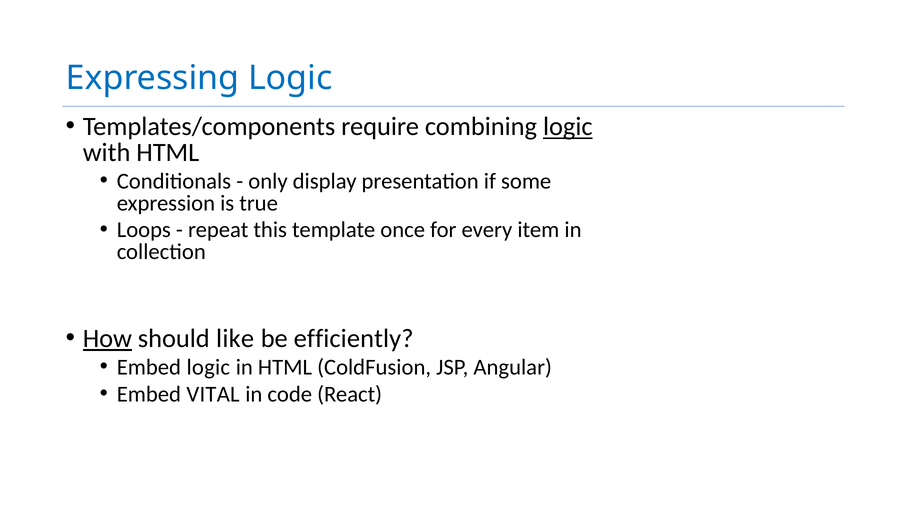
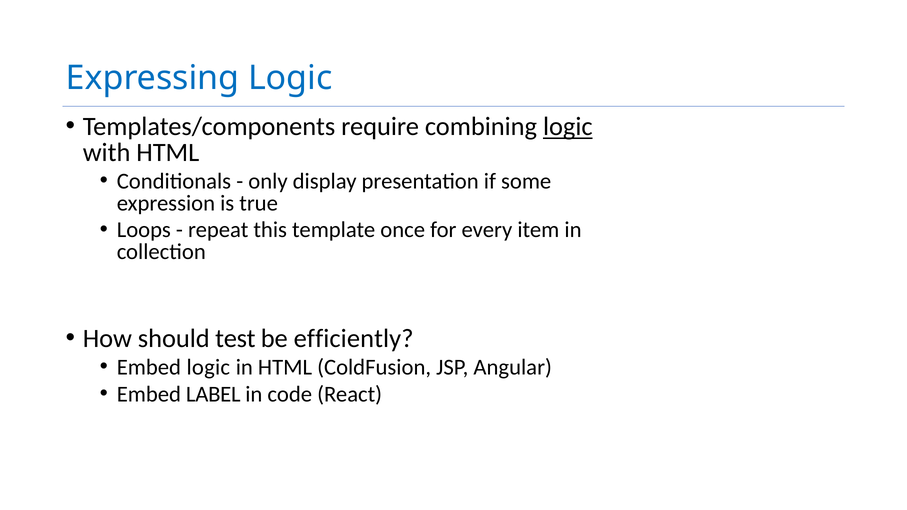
How underline: present -> none
like: like -> test
VITAL: VITAL -> LABEL
